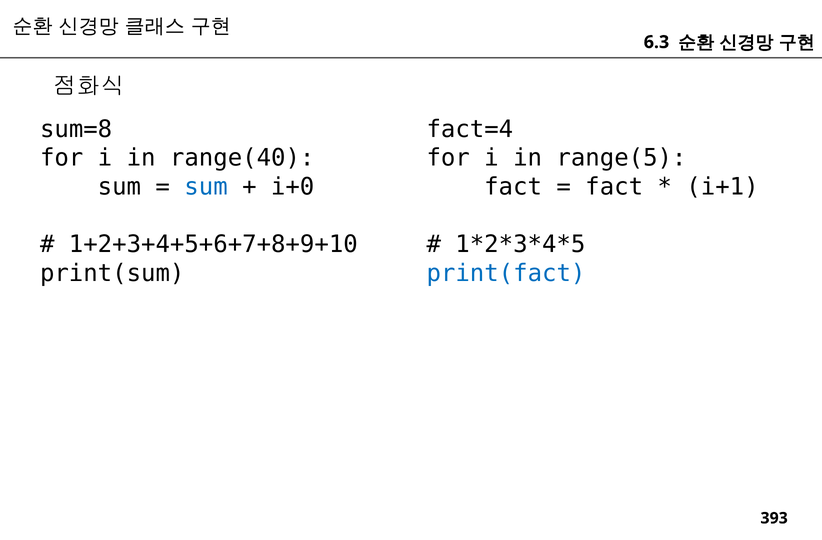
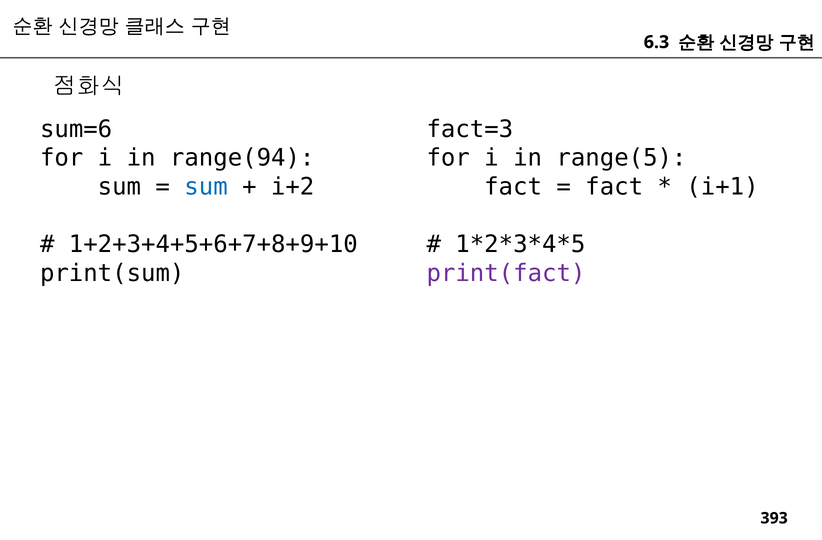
sum=8: sum=8 -> sum=6
fact=4: fact=4 -> fact=3
range(40: range(40 -> range(94
i+0: i+0 -> i+2
print(fact colour: blue -> purple
